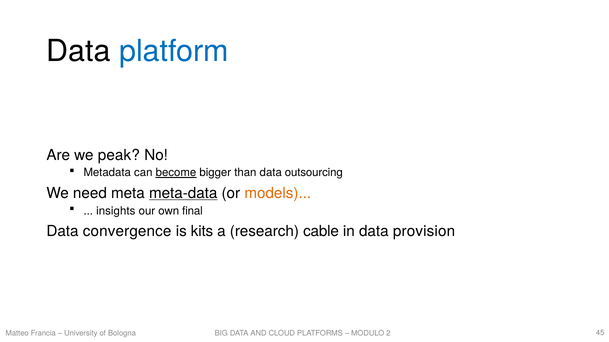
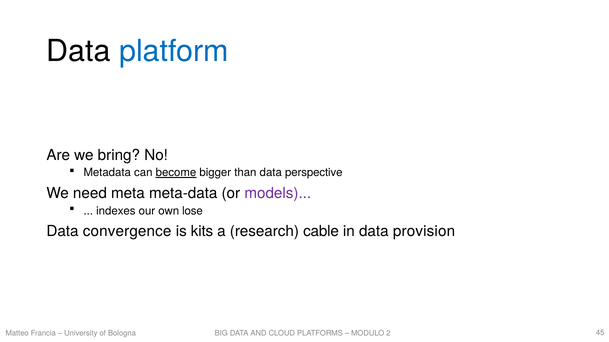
peak: peak -> bring
outsourcing: outsourcing -> perspective
meta-data underline: present -> none
models colour: orange -> purple
insights: insights -> indexes
final: final -> lose
